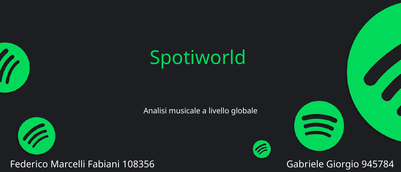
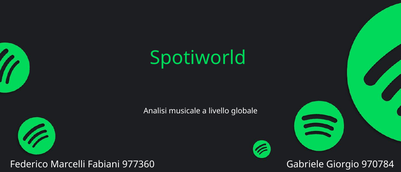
108356: 108356 -> 977360
945784: 945784 -> 970784
